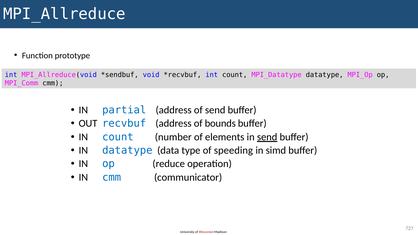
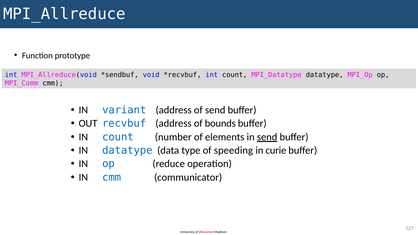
partial: partial -> variant
simd: simd -> curie
